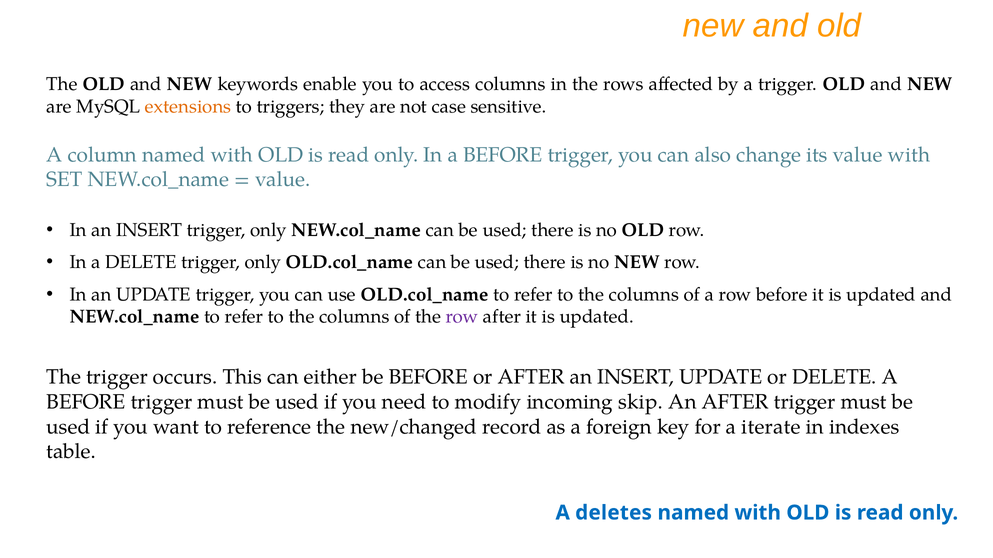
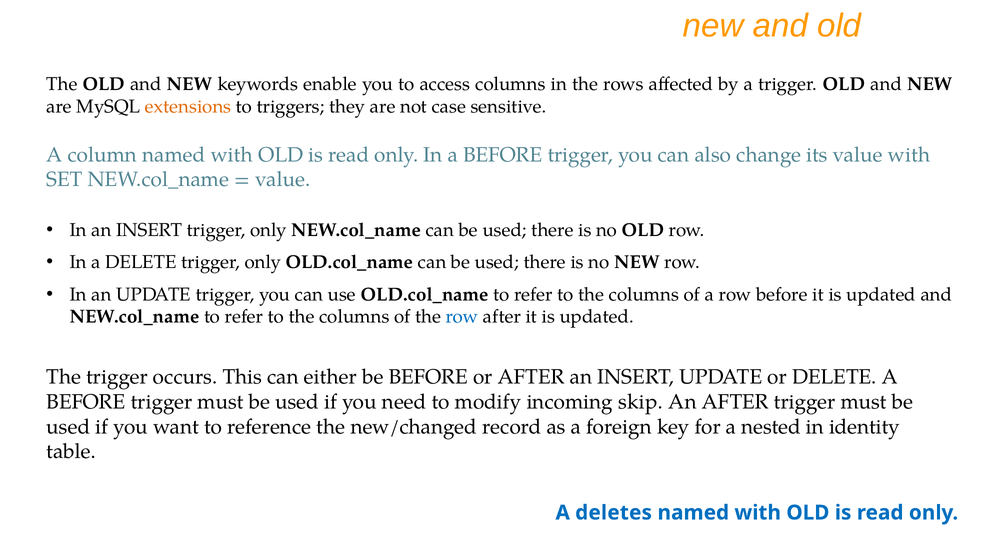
row at (462, 317) colour: purple -> blue
iterate: iterate -> nested
indexes: indexes -> identity
